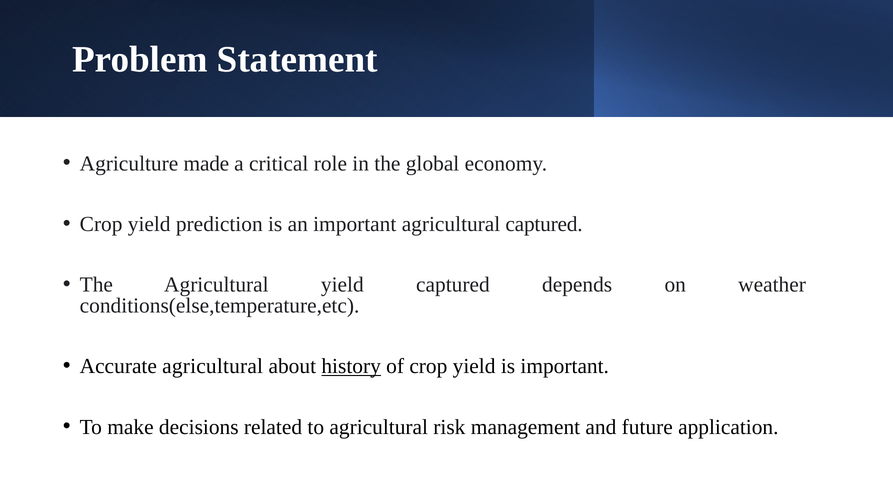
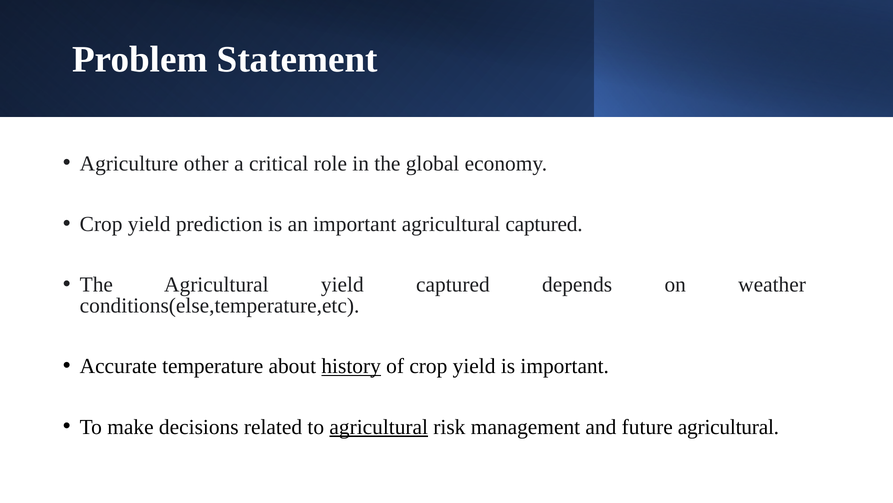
made: made -> other
Accurate agricultural: agricultural -> temperature
agricultural at (379, 426) underline: none -> present
future application: application -> agricultural
